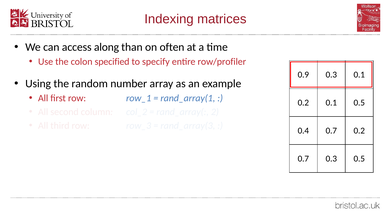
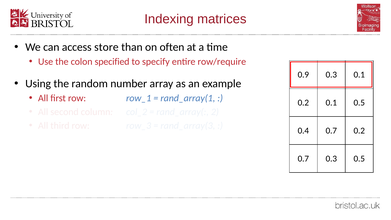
along: along -> store
row/profiler: row/profiler -> row/require
